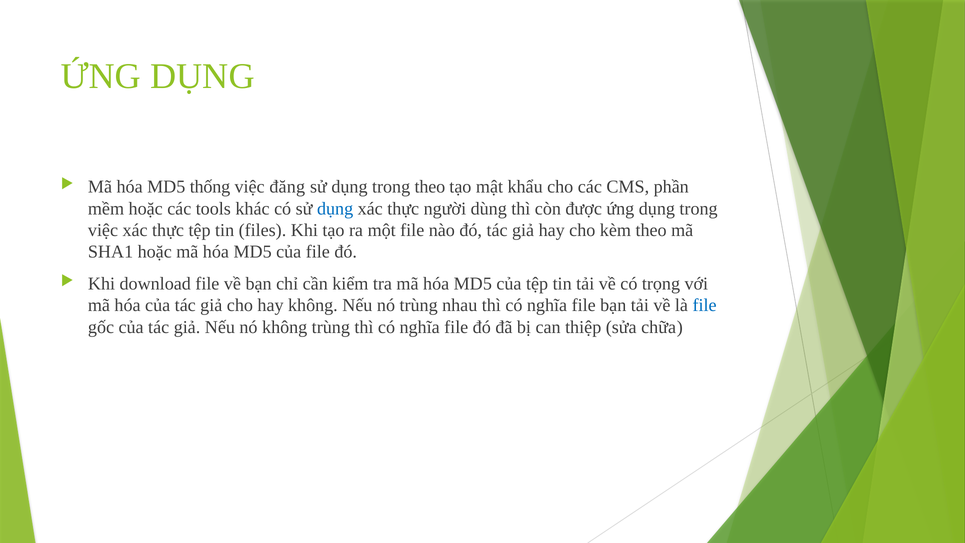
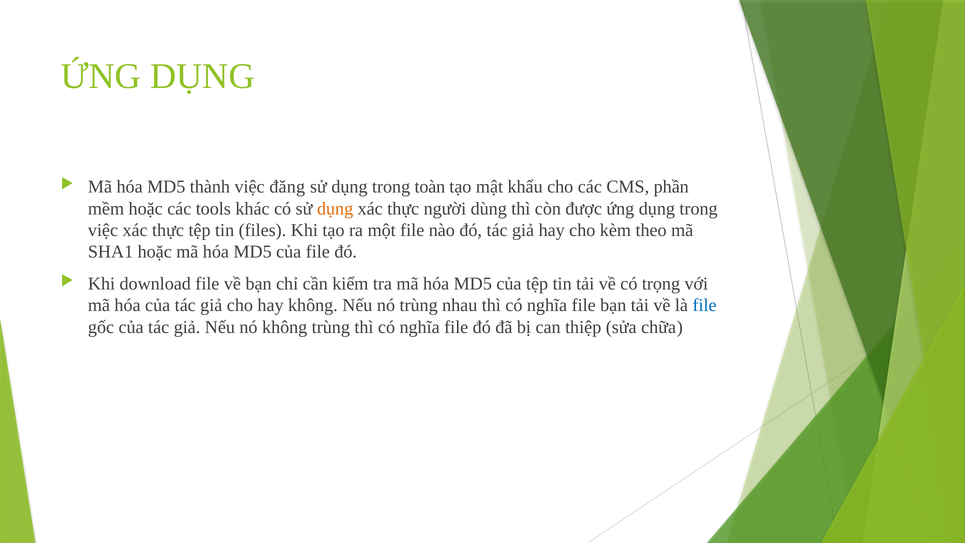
thống: thống -> thành
trong theo: theo -> toàn
dụng at (335, 208) colour: blue -> orange
